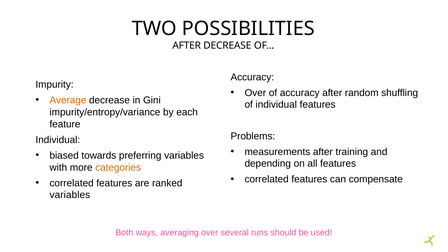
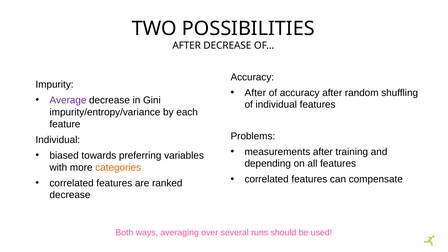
Over at (255, 93): Over -> After
Average colour: orange -> purple
variables at (70, 195): variables -> decrease
